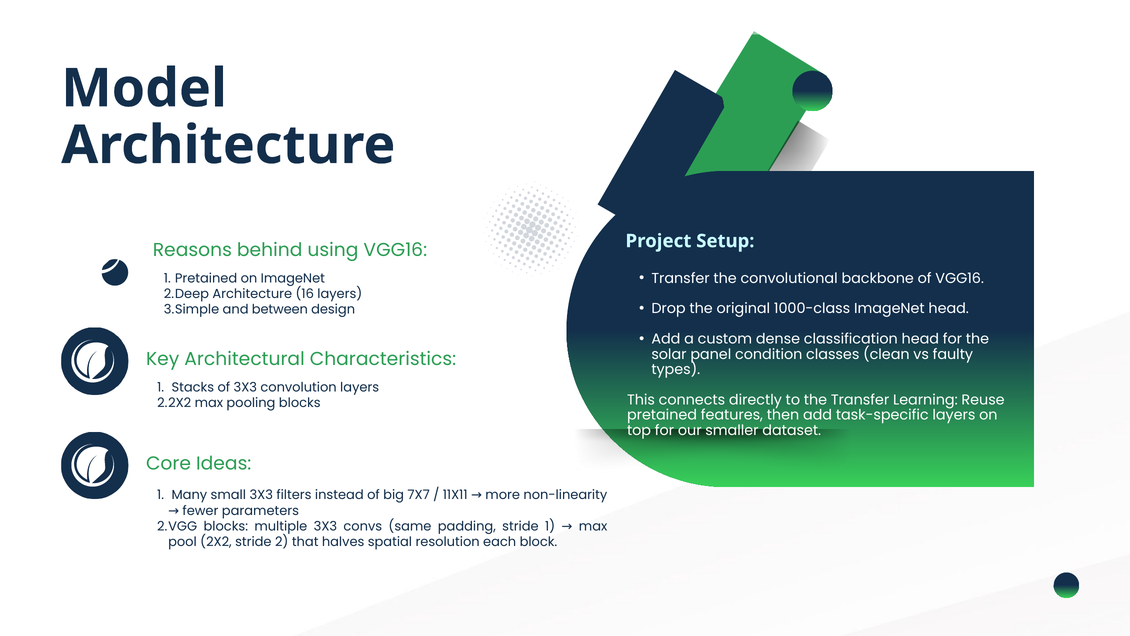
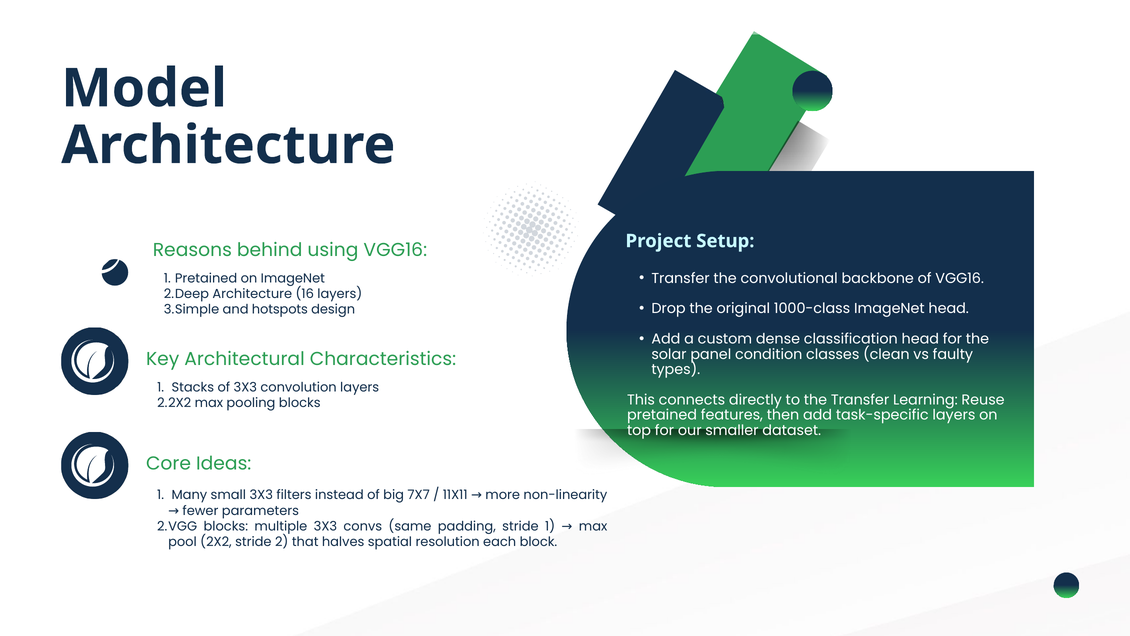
between: between -> hotspots
